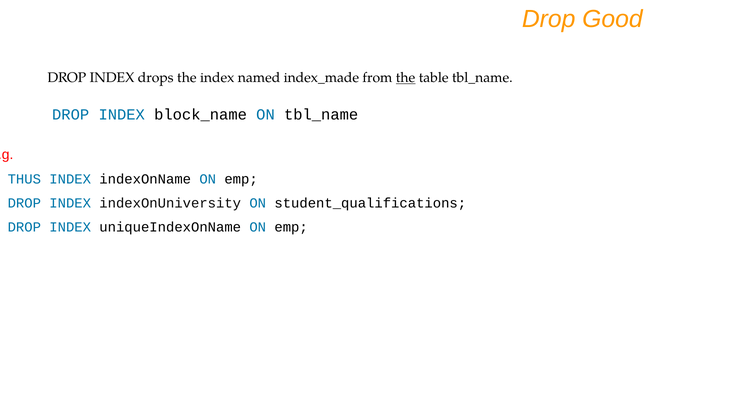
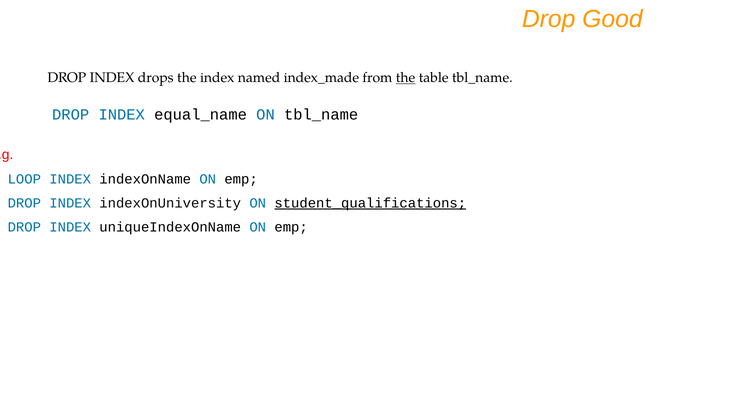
block_name: block_name -> equal_name
THUS: THUS -> LOOP
student_qualifications underline: none -> present
